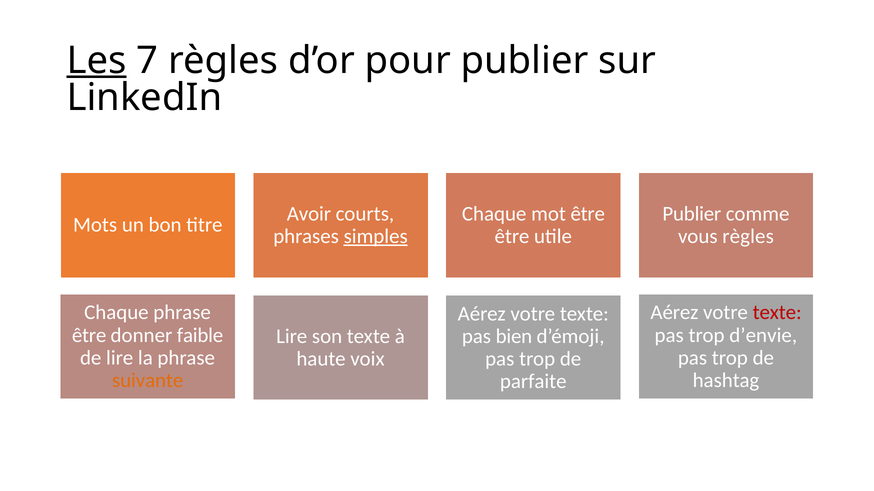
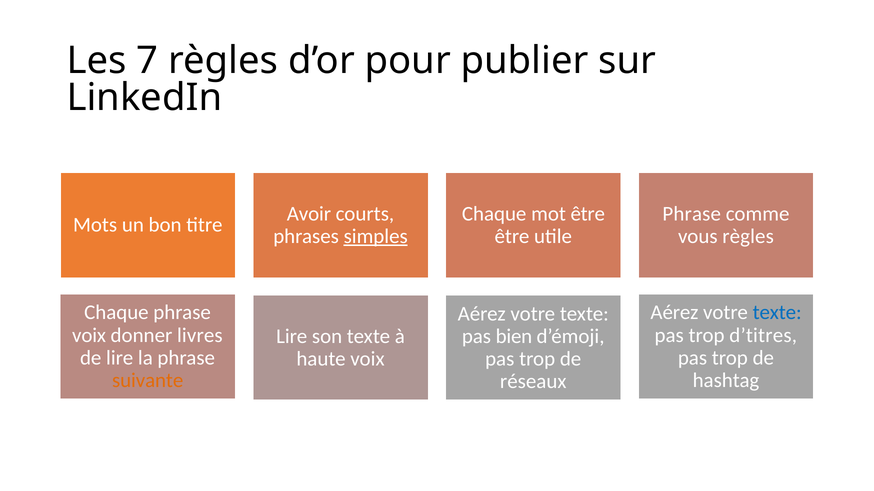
Les underline: present -> none
Publier at (692, 214): Publier -> Phrase
texte at (777, 313) colour: red -> blue
être at (89, 336): être -> voix
faible: faible -> livres
d’envie: d’envie -> d’titres
parfaite: parfaite -> réseaux
